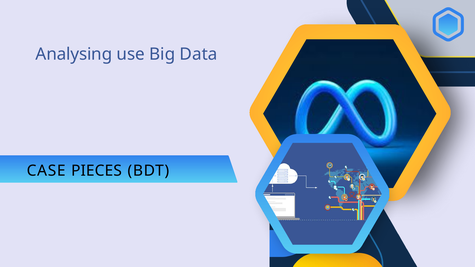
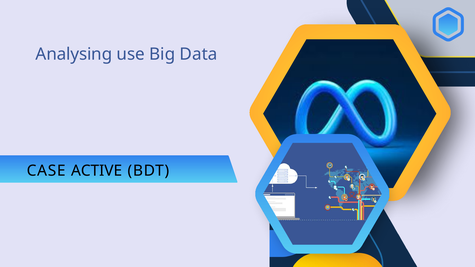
PIECES: PIECES -> ACTIVE
